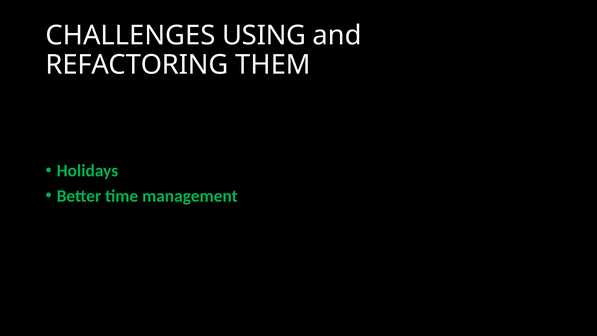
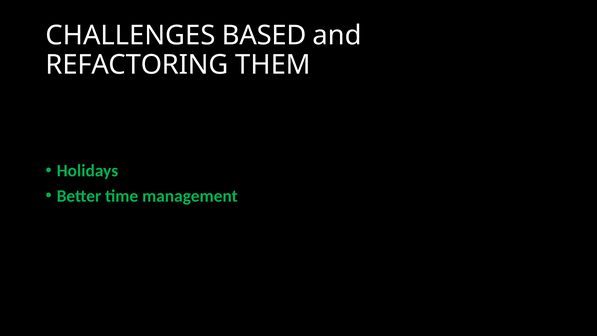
USING: USING -> BASED
